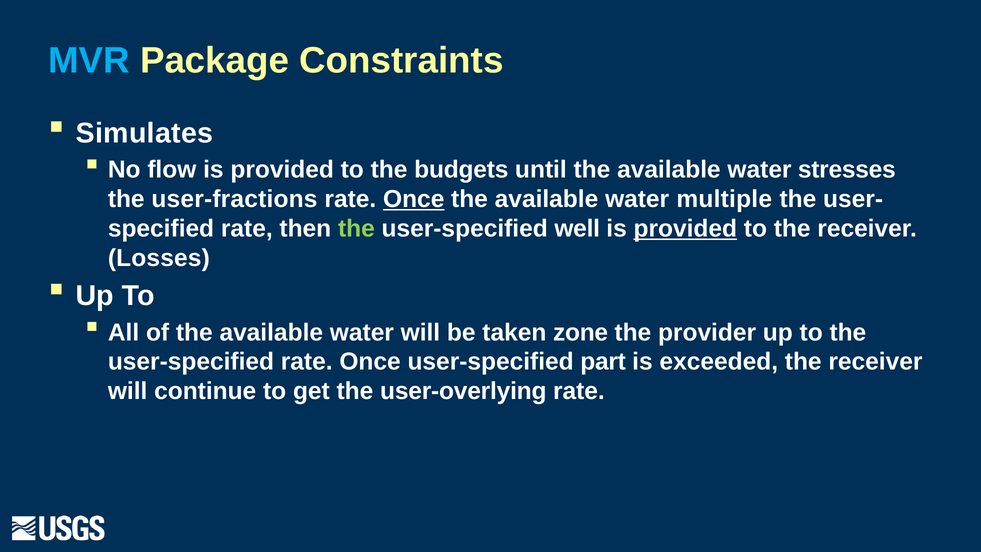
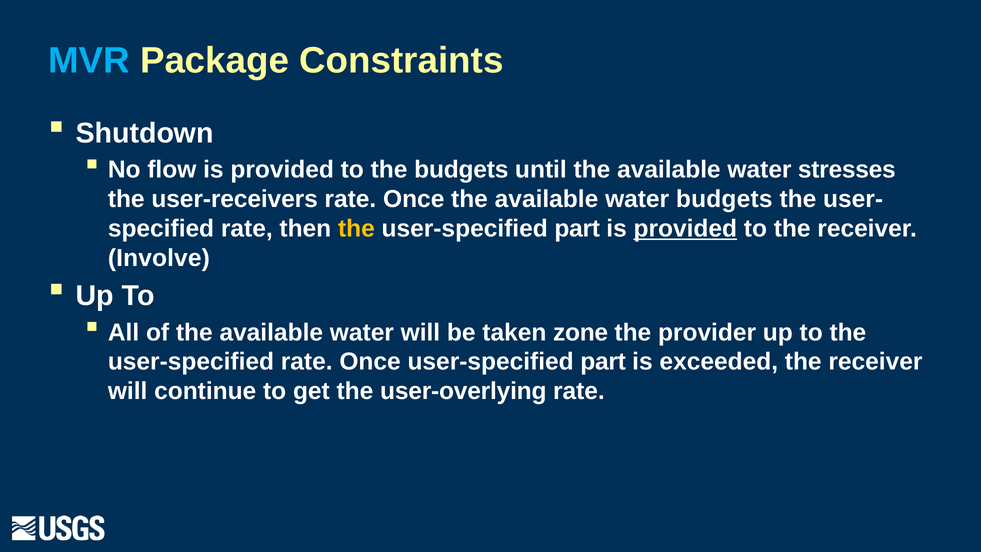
Simulates: Simulates -> Shutdown
user-fractions: user-fractions -> user-receivers
Once at (414, 199) underline: present -> none
water multiple: multiple -> budgets
the at (356, 228) colour: light green -> yellow
well at (577, 228): well -> part
Losses: Losses -> Involve
